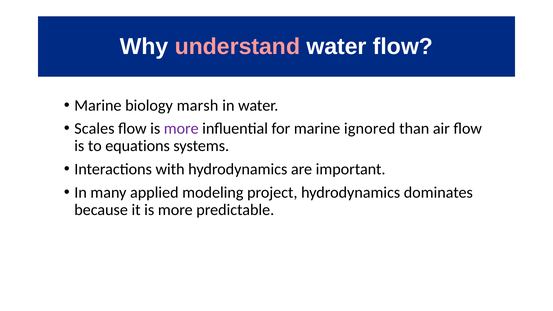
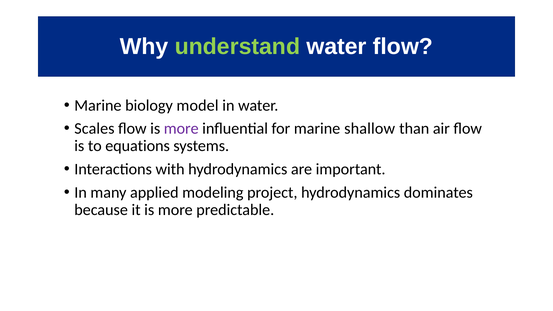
understand colour: pink -> light green
marsh: marsh -> model
ignored: ignored -> shallow
